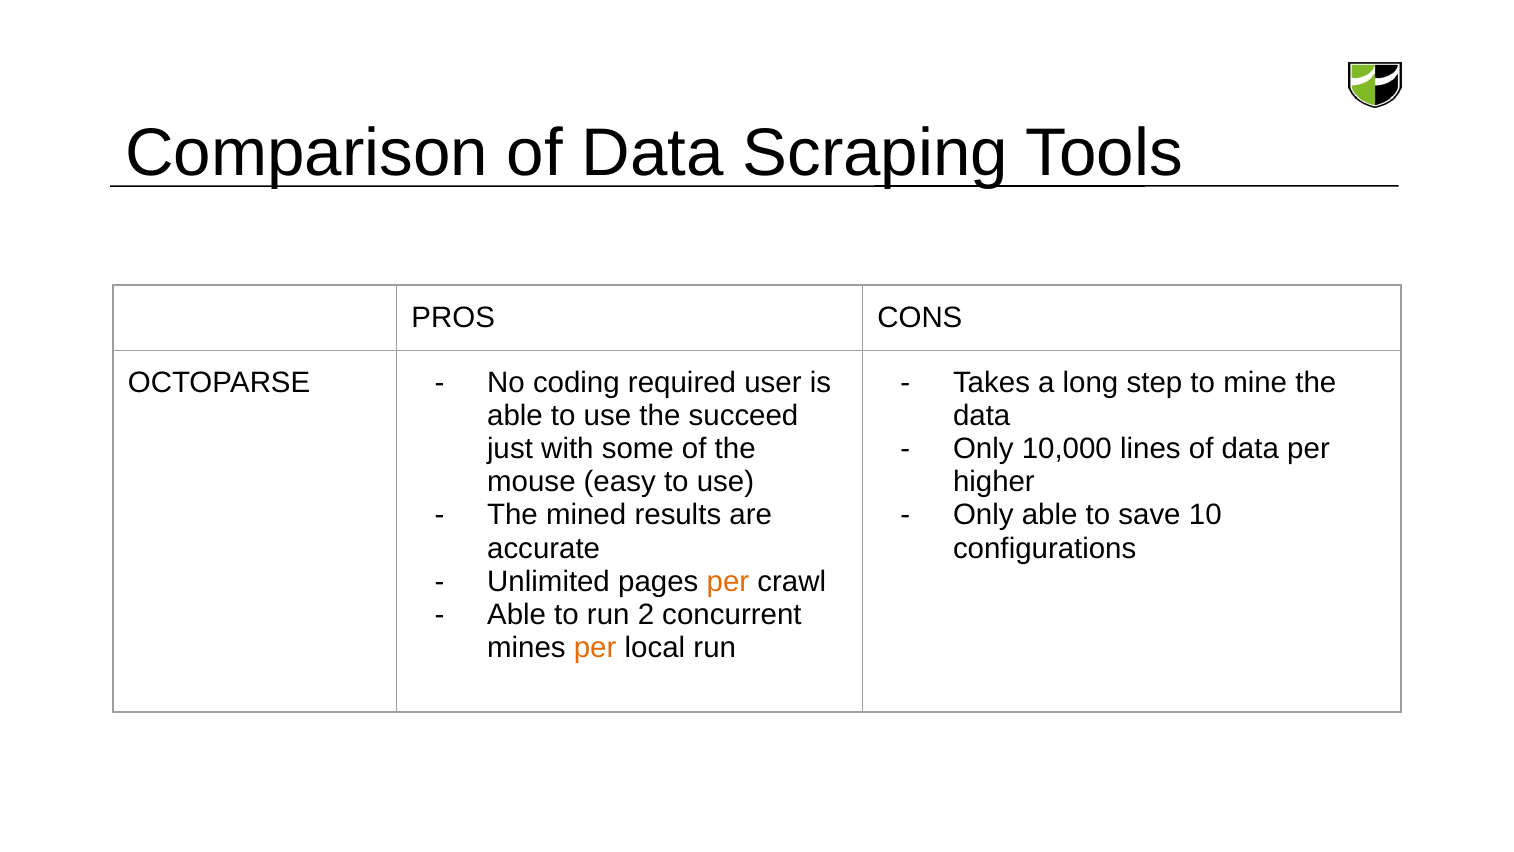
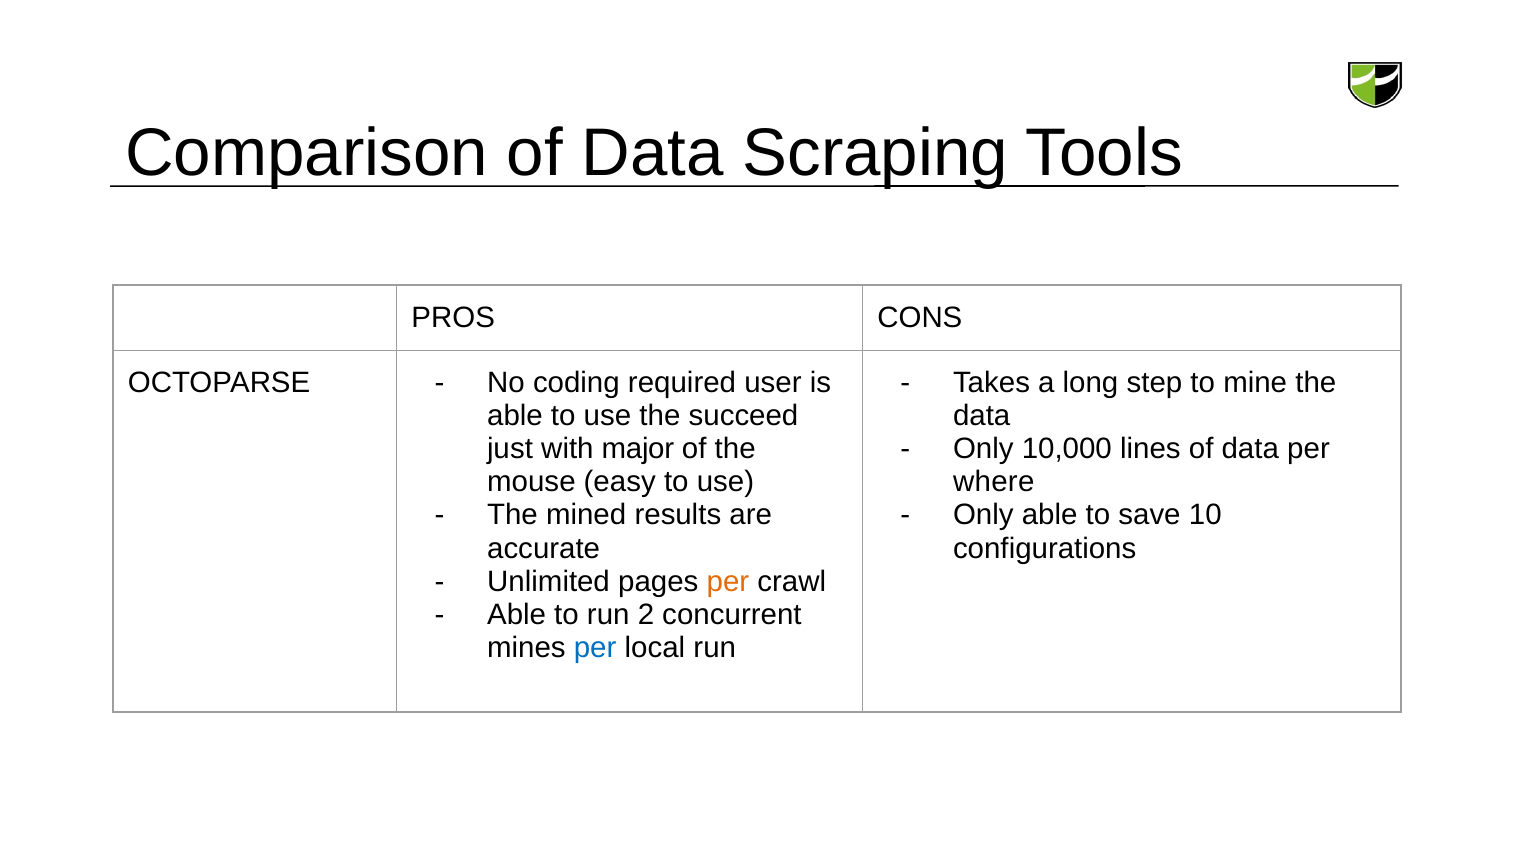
some: some -> major
higher: higher -> where
per at (595, 647) colour: orange -> blue
